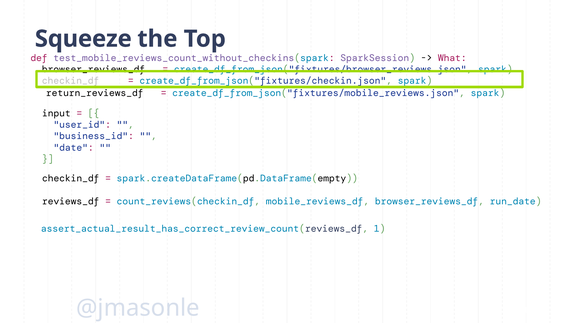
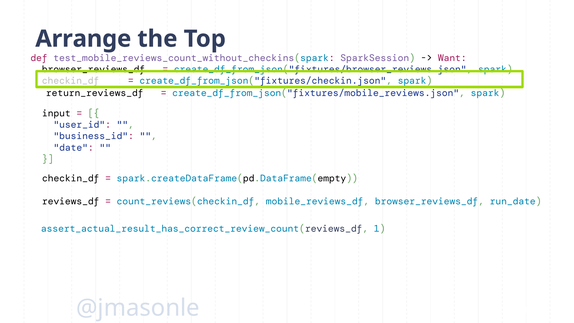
Squeeze: Squeeze -> Arrange
What: What -> Want
